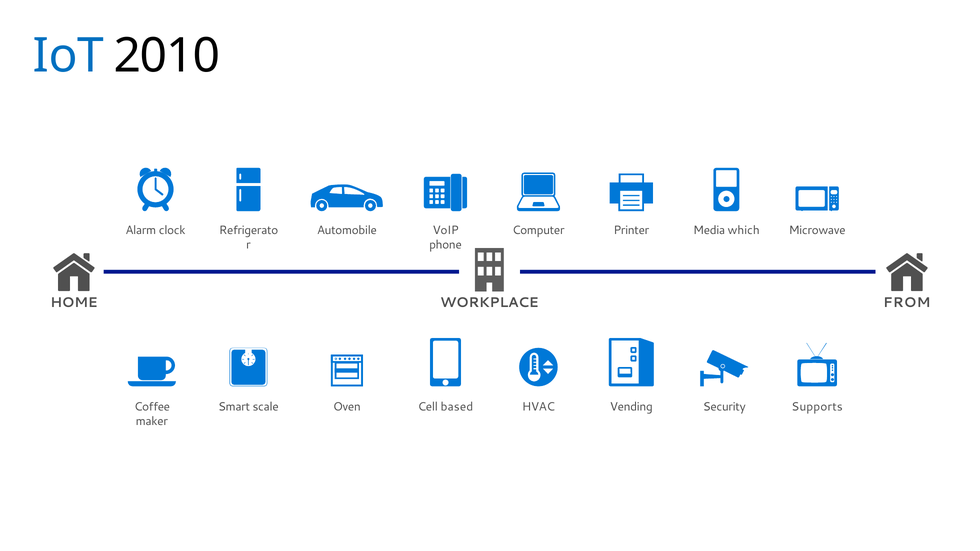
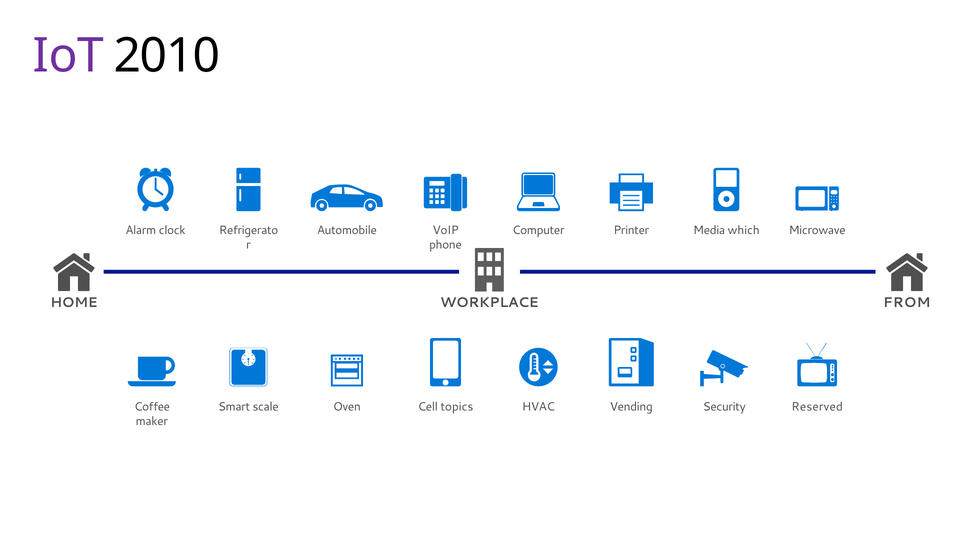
IoT colour: blue -> purple
based: based -> topics
Supports: Supports -> Reserved
